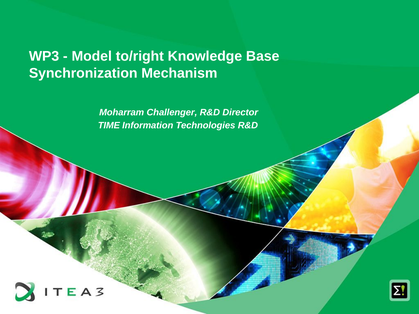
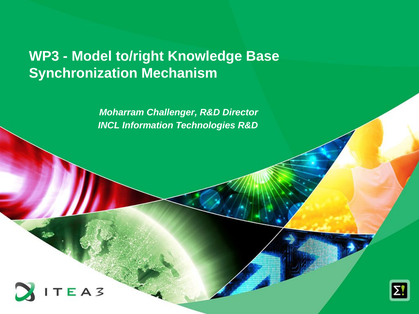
TIME: TIME -> INCL
